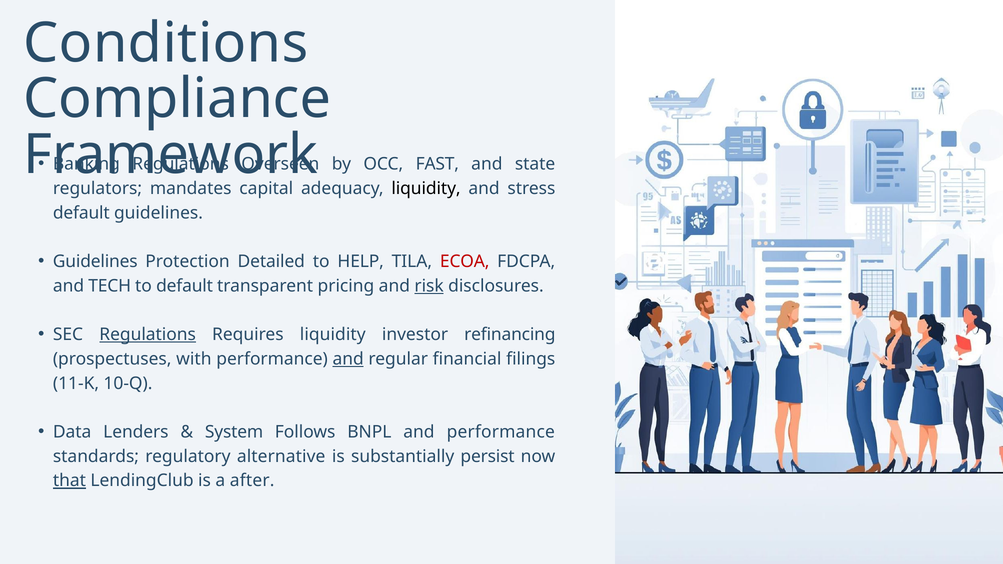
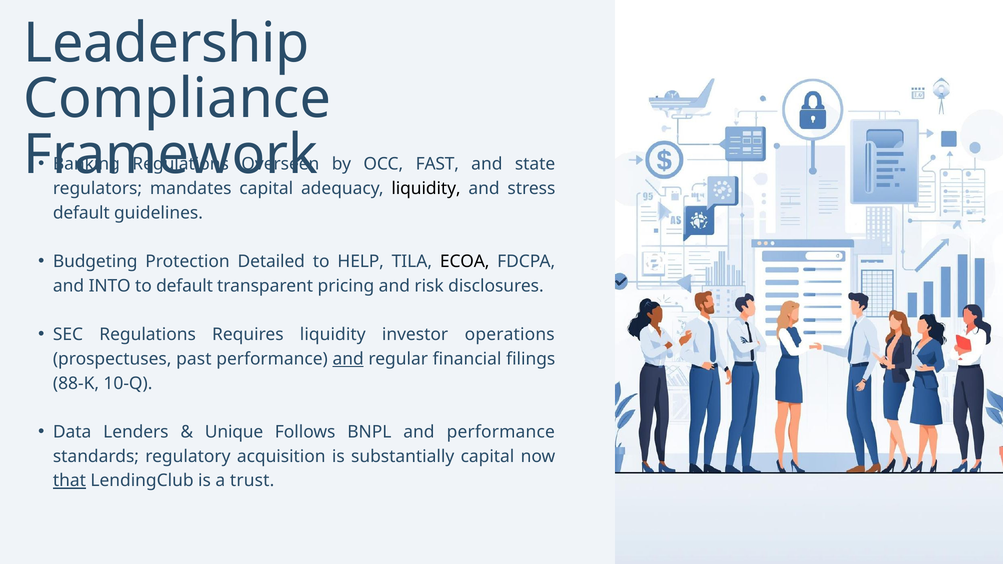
Conditions: Conditions -> Leadership
Guidelines at (95, 262): Guidelines -> Budgeting
ECOA colour: red -> black
TECH: TECH -> INTO
risk underline: present -> none
Regulations at (148, 335) underline: present -> none
refinancing: refinancing -> operations
with: with -> past
11-K: 11-K -> 88-K
System: System -> Unique
alternative: alternative -> acquisition
substantially persist: persist -> capital
after: after -> trust
